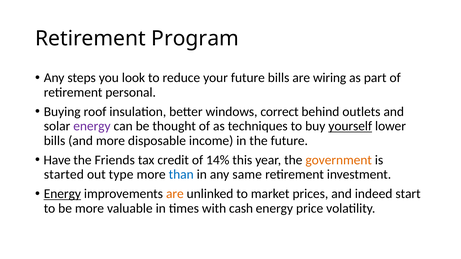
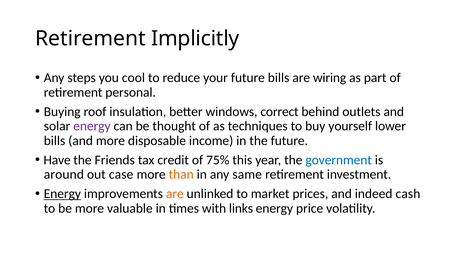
Program: Program -> Implicitly
look: look -> cool
yourself underline: present -> none
14%: 14% -> 75%
government colour: orange -> blue
started: started -> around
type: type -> case
than colour: blue -> orange
start: start -> cash
cash: cash -> links
